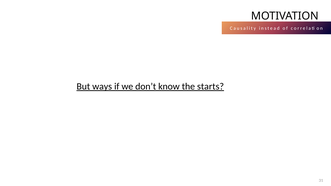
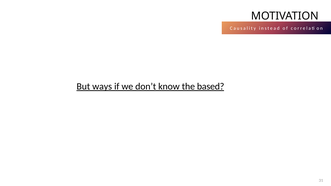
starts: starts -> based
